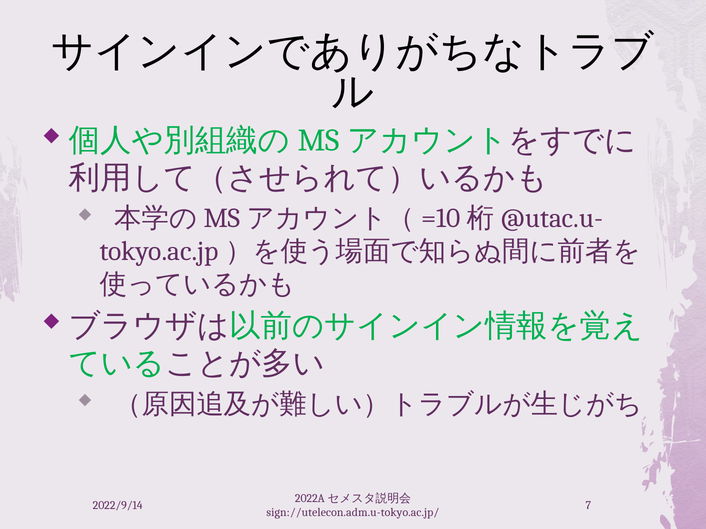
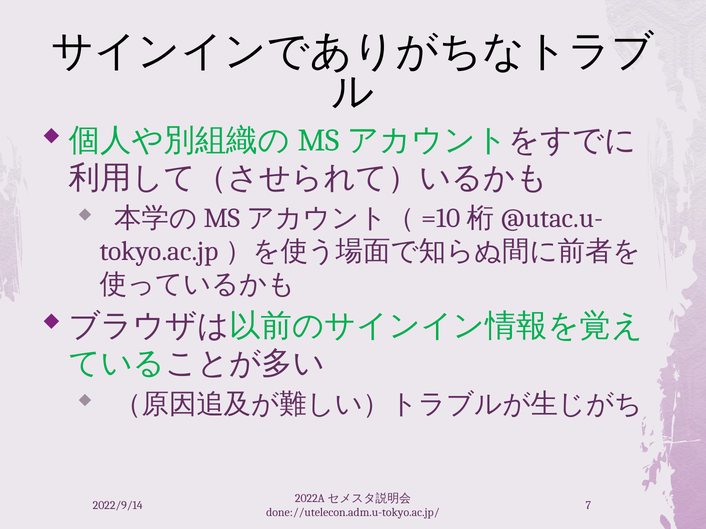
sign://utelecon.adm.u-tokyo.ac.jp/: sign://utelecon.adm.u-tokyo.ac.jp/ -> done://utelecon.adm.u-tokyo.ac.jp/
